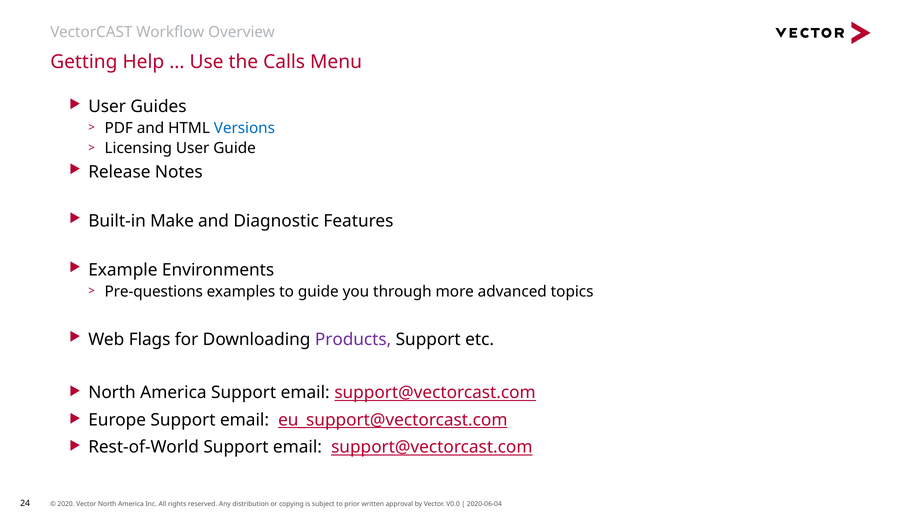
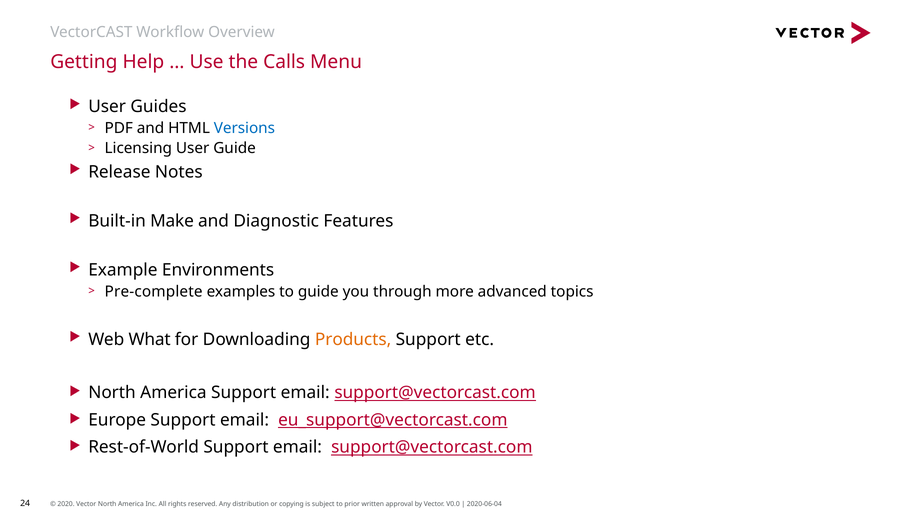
Pre-questions: Pre-questions -> Pre-complete
Flags: Flags -> What
Products colour: purple -> orange
